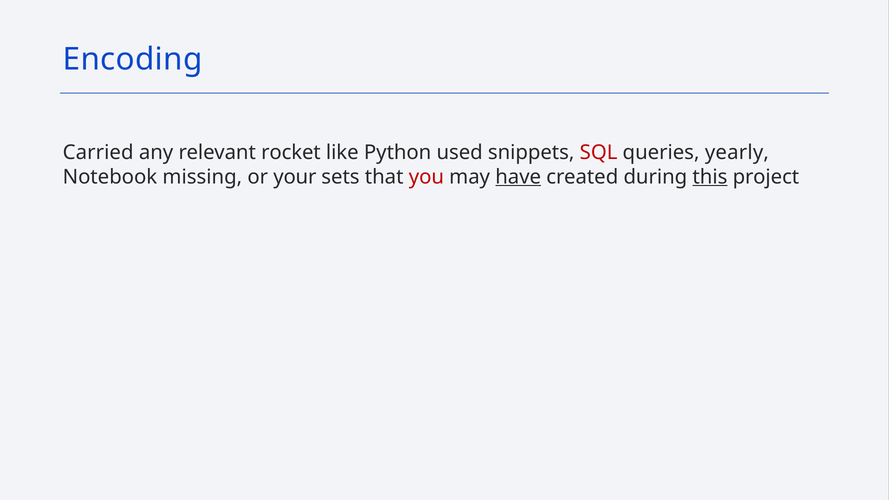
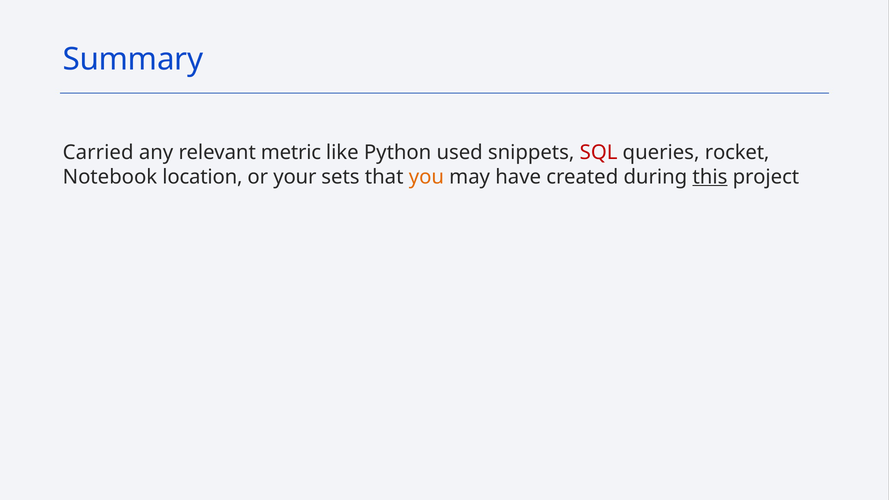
Encoding: Encoding -> Summary
rocket: rocket -> metric
yearly: yearly -> rocket
missing: missing -> location
you colour: red -> orange
have underline: present -> none
